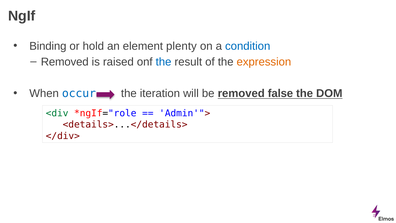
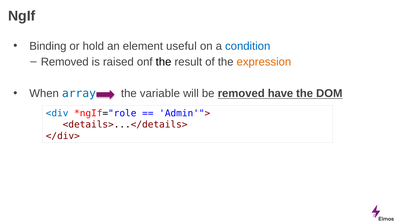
plenty: plenty -> useful
the at (164, 62) colour: blue -> black
occur: occur -> array
iteration: iteration -> variable
false: false -> have
<div colour: green -> blue
